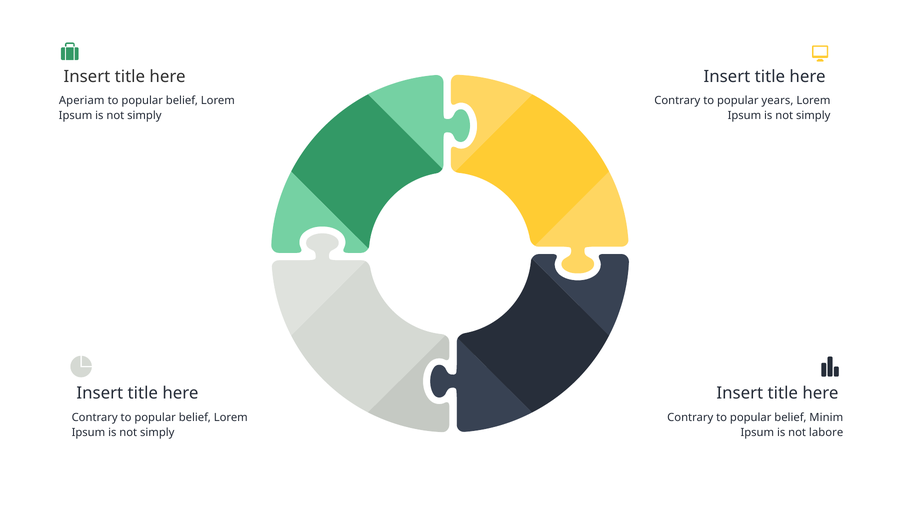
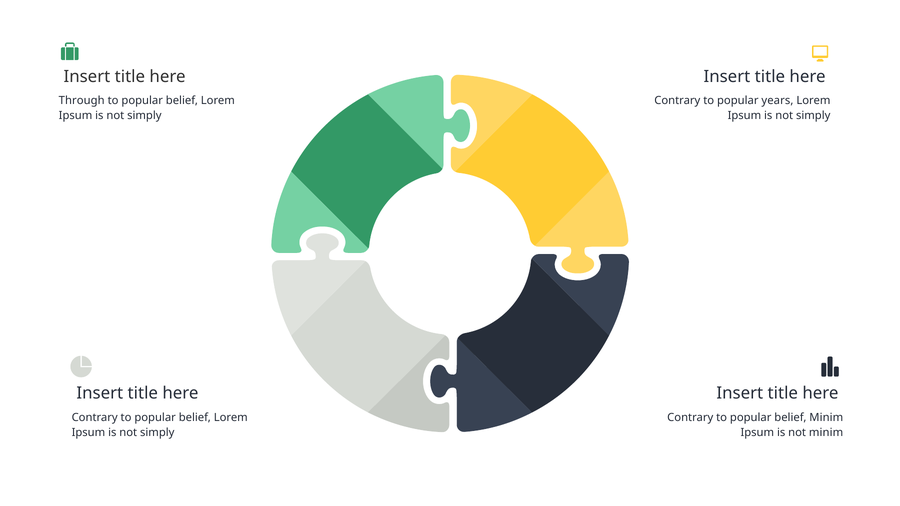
Aperiam: Aperiam -> Through
not labore: labore -> minim
